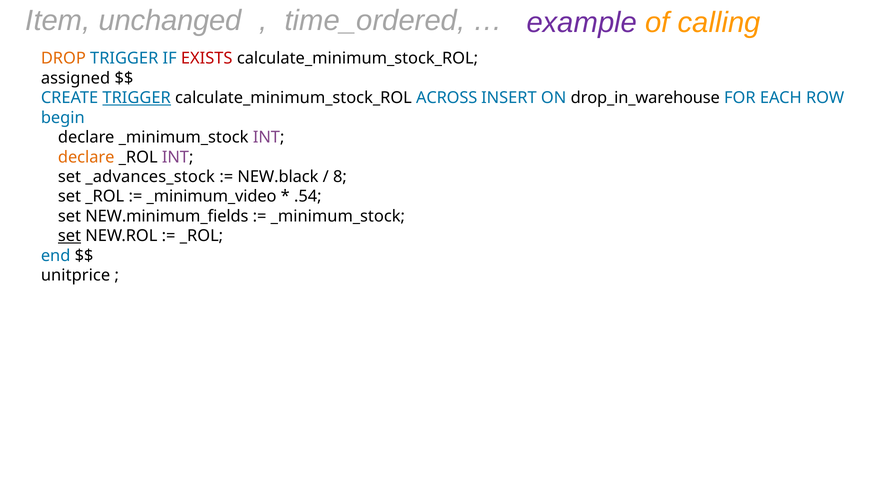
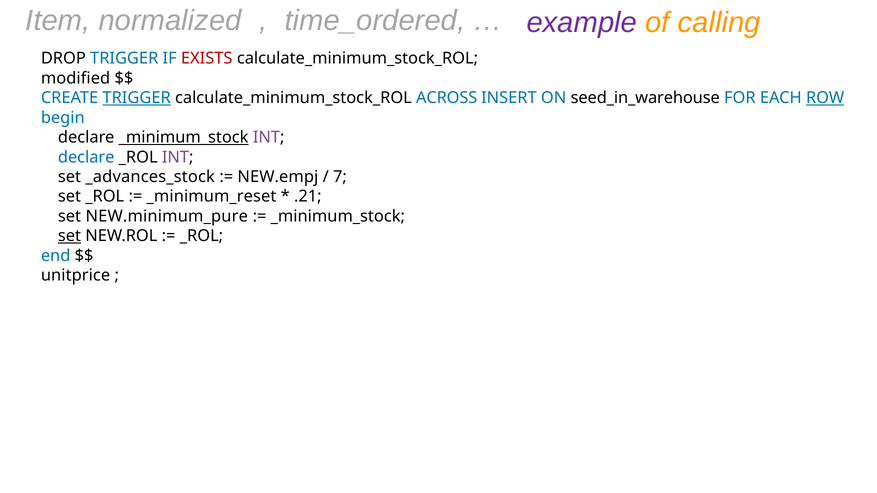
unchanged: unchanged -> normalized
DROP colour: orange -> black
assigned: assigned -> modified
drop_in_warehouse: drop_in_warehouse -> seed_in_warehouse
ROW underline: none -> present
_minimum_stock at (184, 137) underline: none -> present
declare at (86, 157) colour: orange -> blue
NEW.black: NEW.black -> NEW.empj
8: 8 -> 7
_minimum_video: _minimum_video -> _minimum_reset
.54: .54 -> .21
NEW.minimum_fields: NEW.minimum_fields -> NEW.minimum_pure
